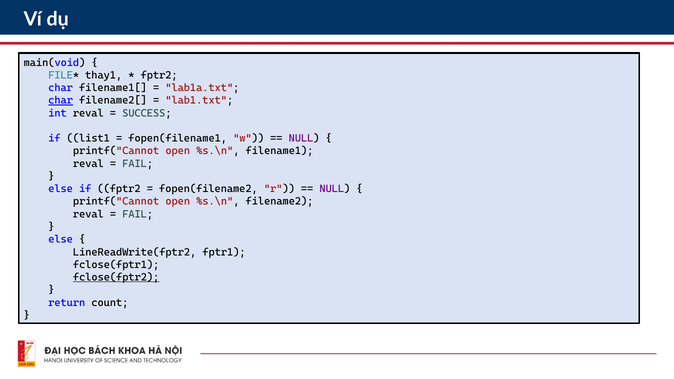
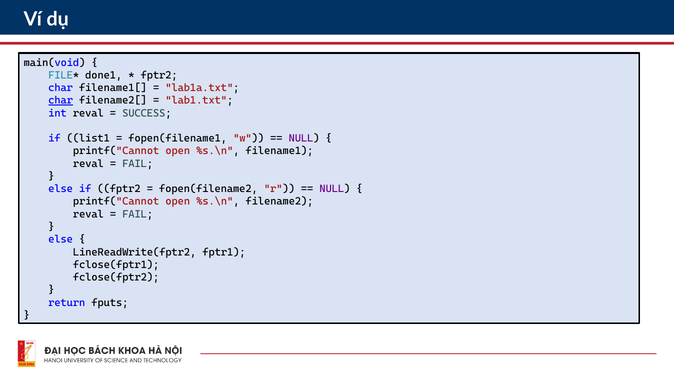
thay1: thay1 -> done1
fclose(fptr2 underline: present -> none
count: count -> fputs
